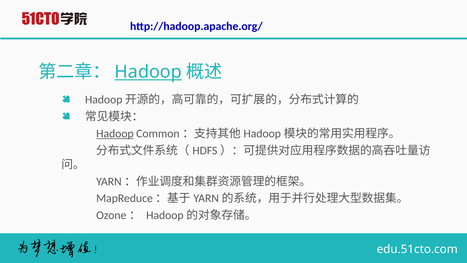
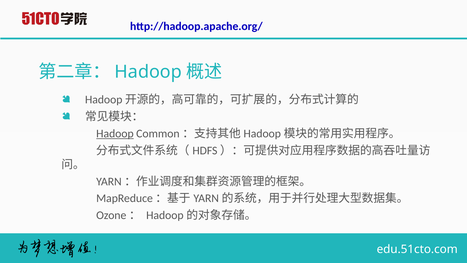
Hadoop at (148, 72) underline: present -> none
